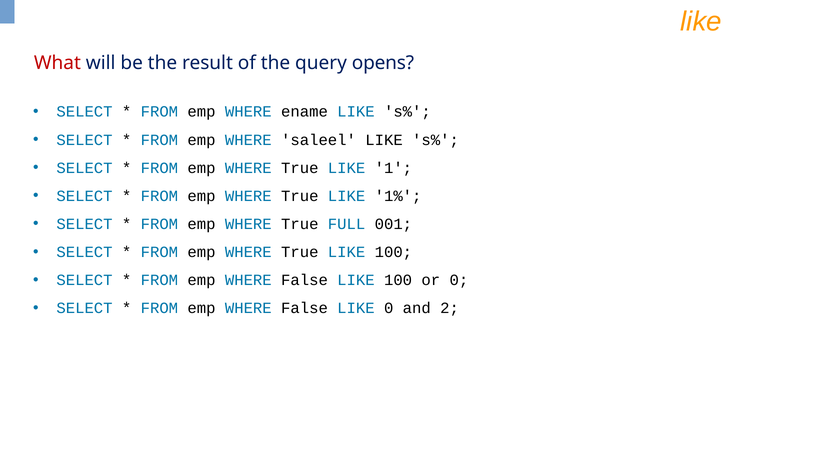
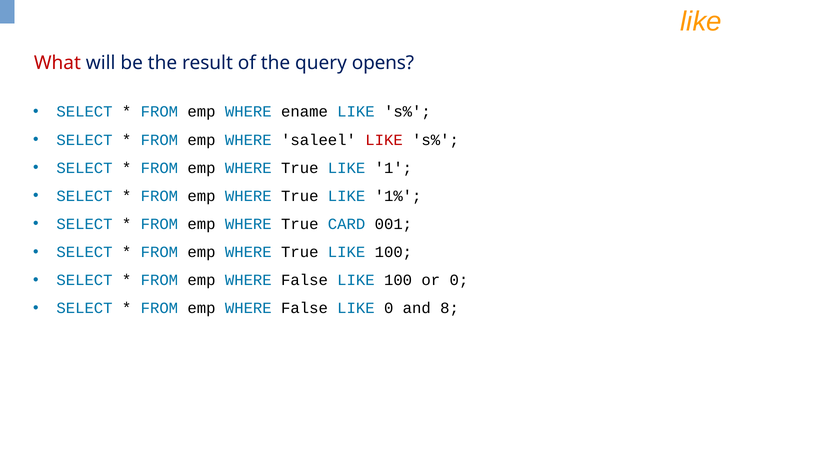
LIKE at (384, 140) colour: black -> red
FULL: FULL -> CARD
2: 2 -> 8
